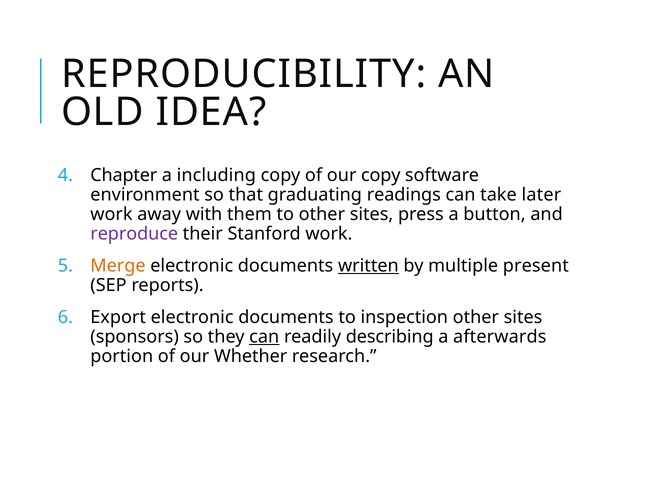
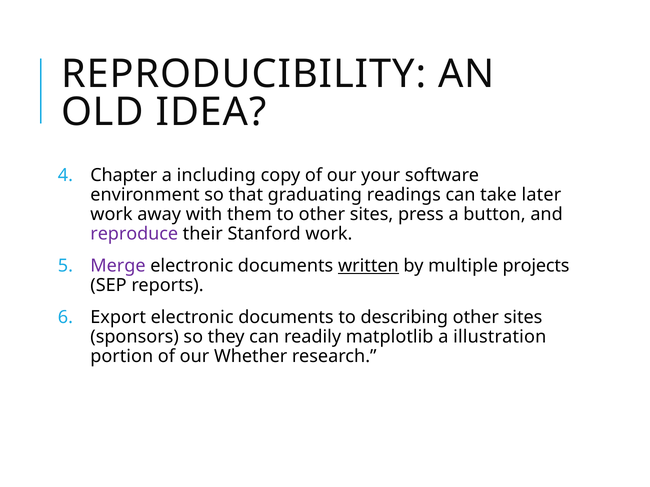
our copy: copy -> your
Merge colour: orange -> purple
present: present -> projects
inspection: inspection -> describing
can at (264, 337) underline: present -> none
describing: describing -> matplotlib
afterwards: afterwards -> illustration
